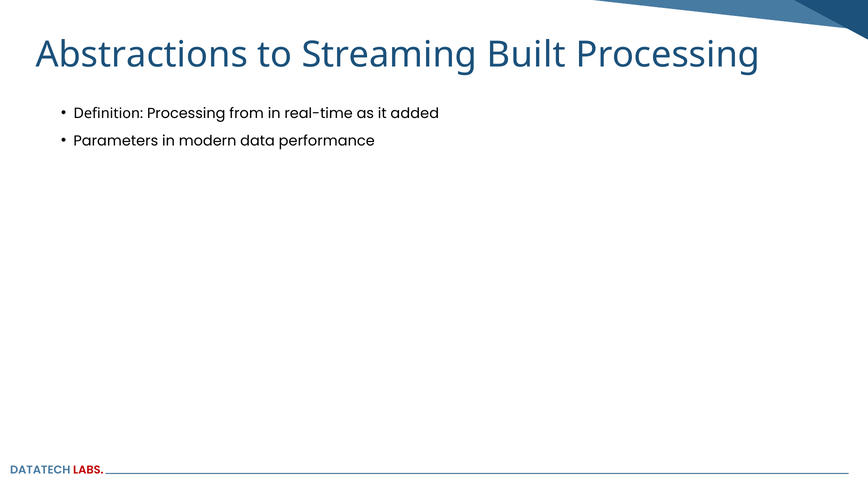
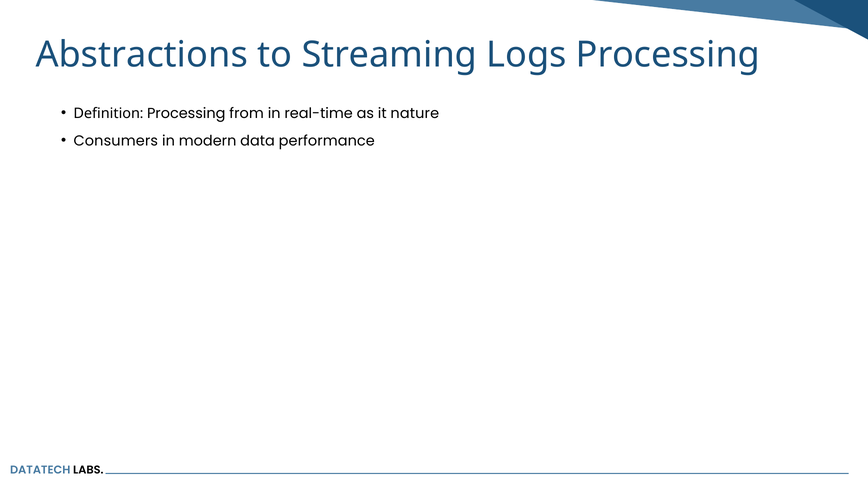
Built: Built -> Logs
added: added -> nature
Parameters: Parameters -> Consumers
LABS colour: red -> black
